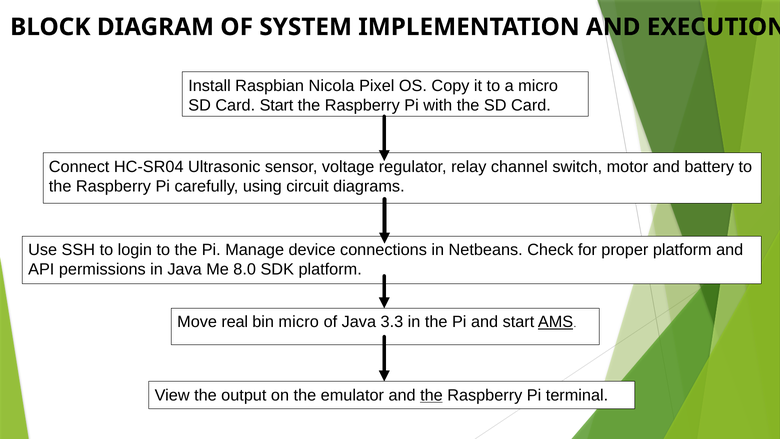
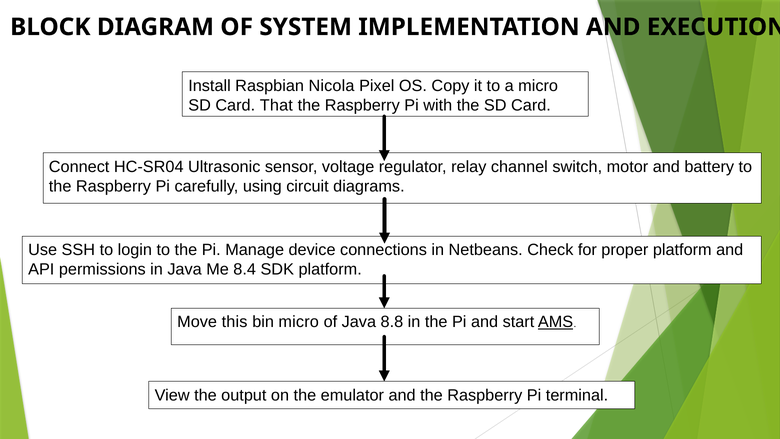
Card Start: Start -> That
8.0: 8.0 -> 8.4
real: real -> this
3.3: 3.3 -> 8.8
the at (431, 395) underline: present -> none
